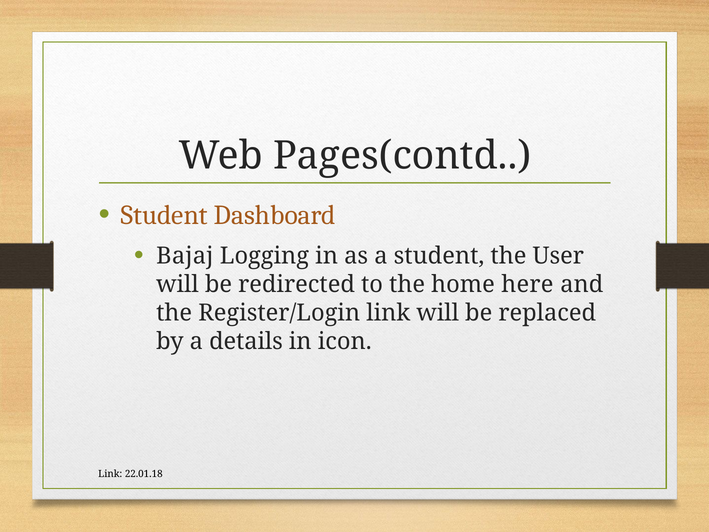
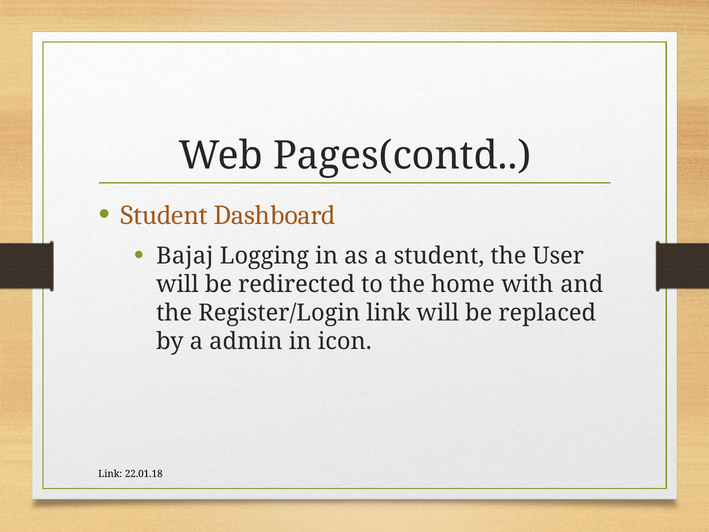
here: here -> with
details: details -> admin
